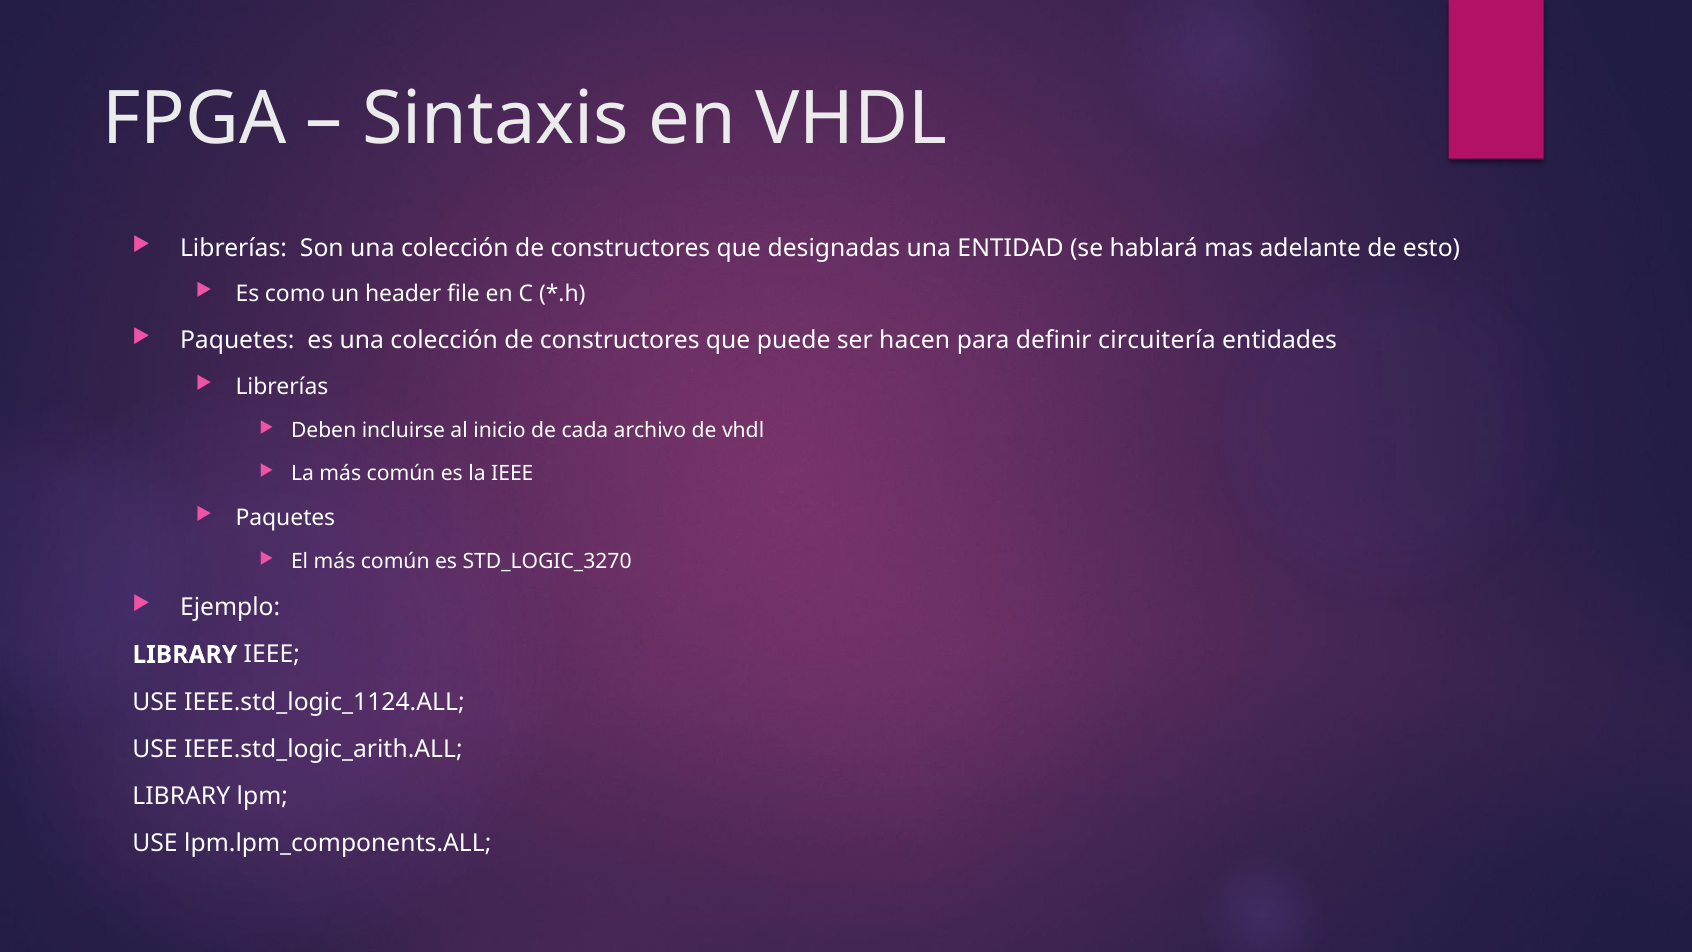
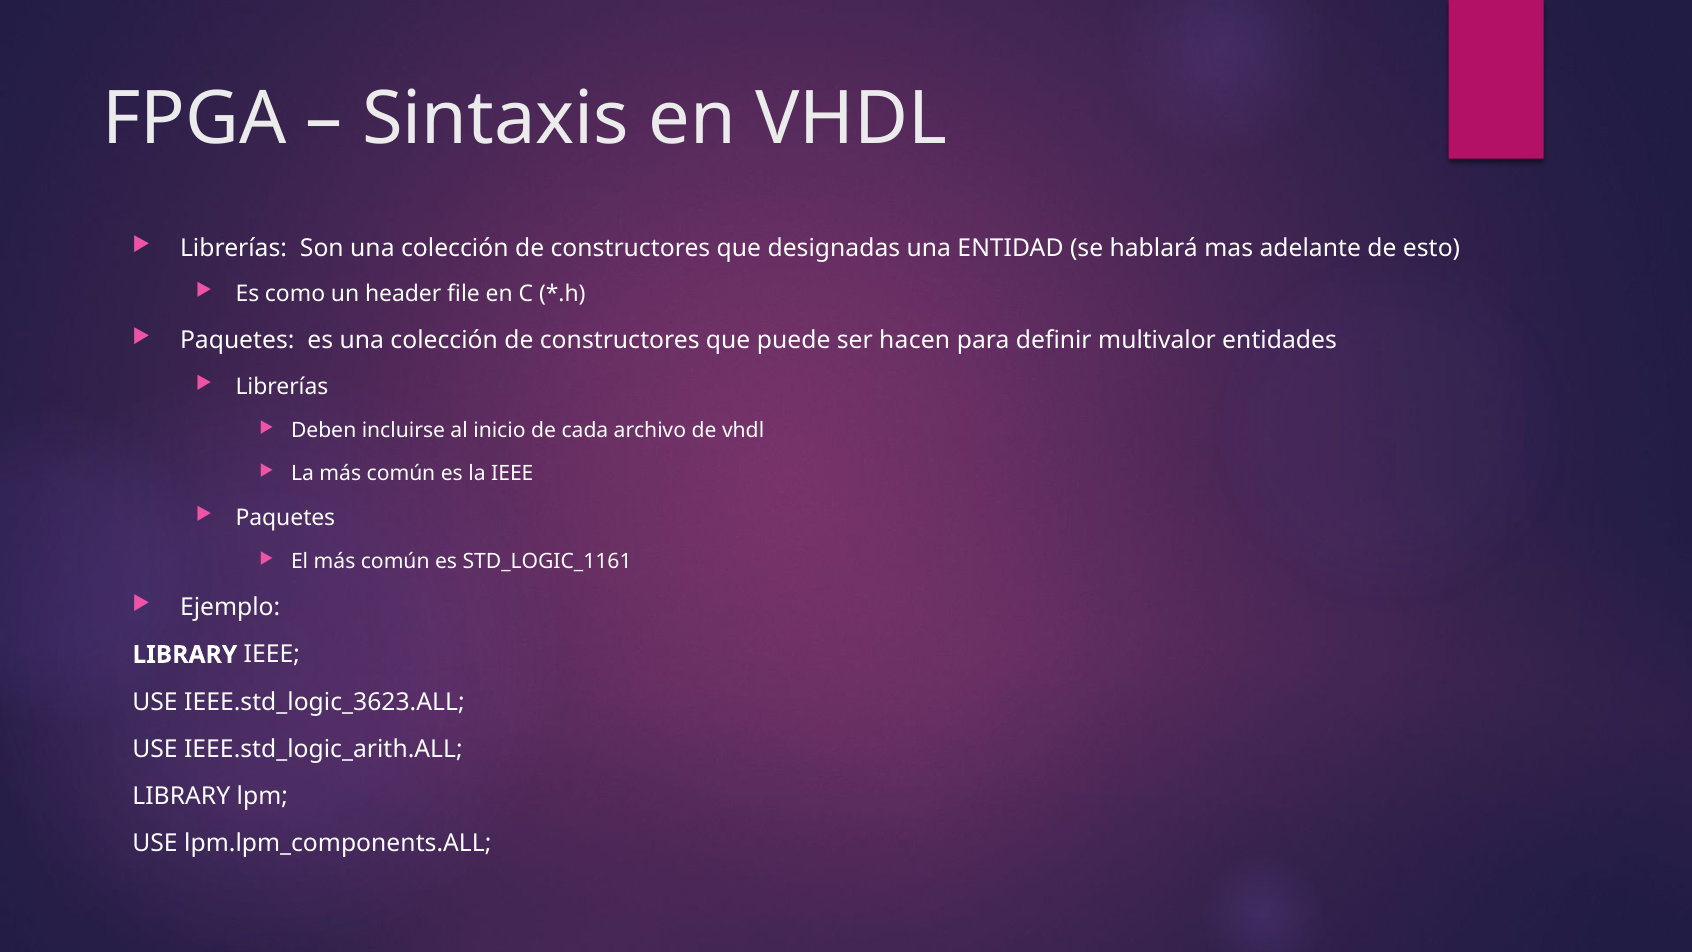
circuitería: circuitería -> multivalor
STD_LOGIC_3270: STD_LOGIC_3270 -> STD_LOGIC_1161
IEEE.std_logic_1124.ALL: IEEE.std_logic_1124.ALL -> IEEE.std_logic_3623.ALL
